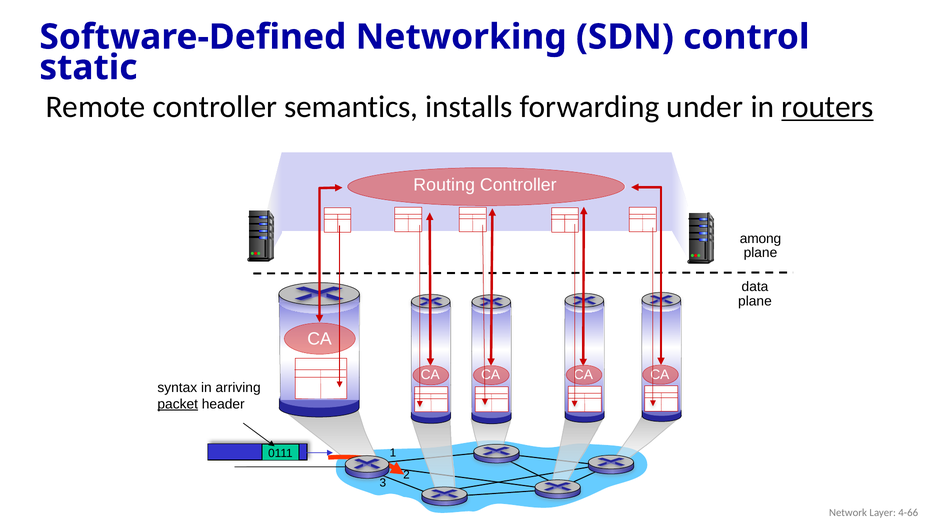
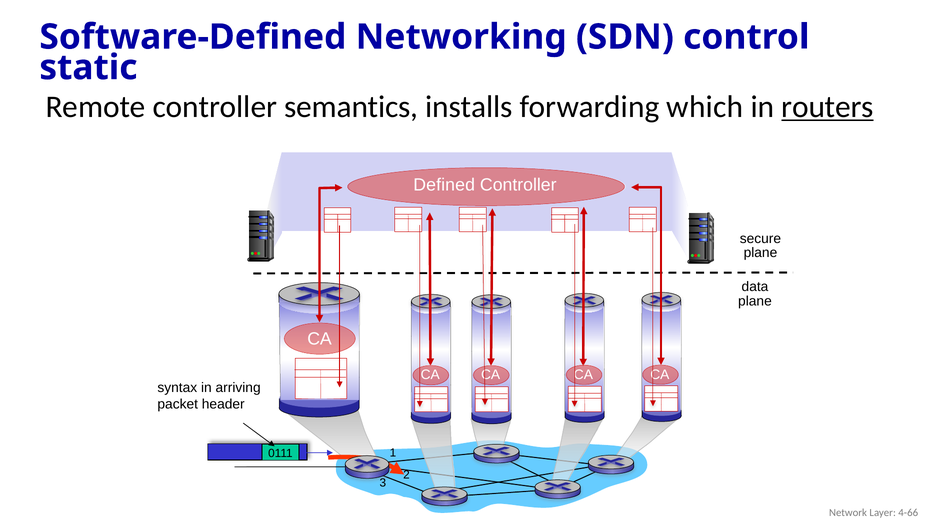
under: under -> which
Routing: Routing -> Defined
among: among -> secure
packet underline: present -> none
